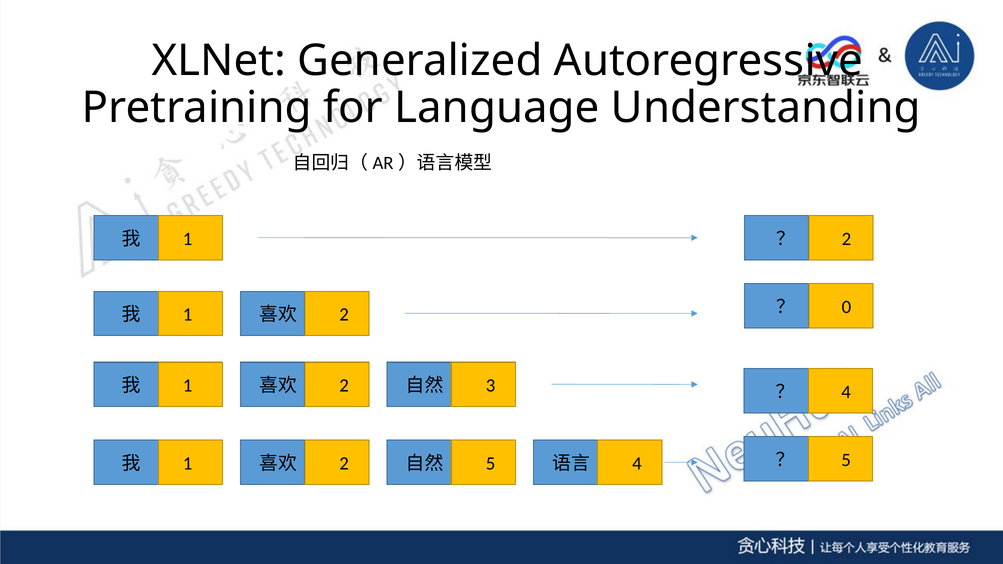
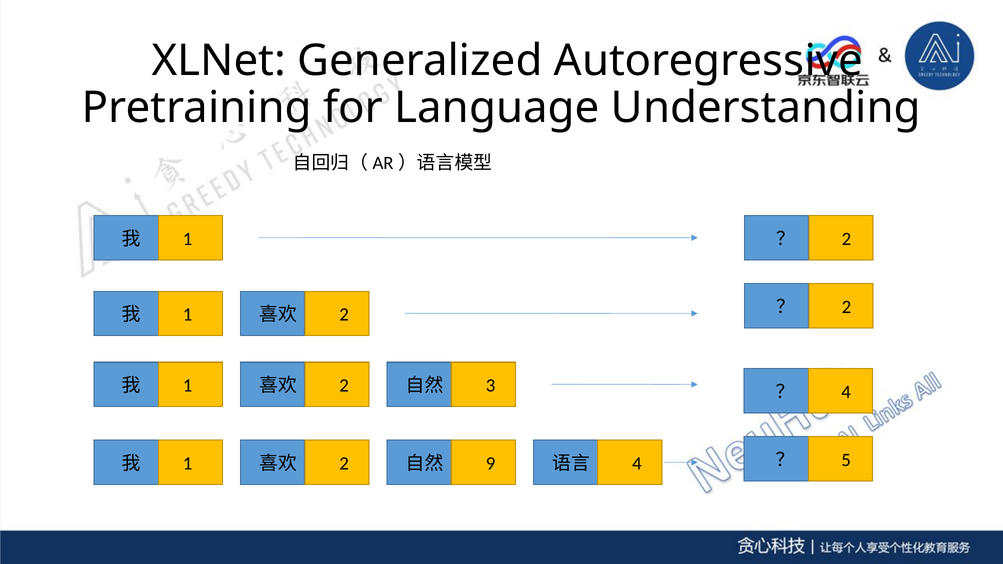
0 at (846, 307): 0 -> 2
5 at (491, 464): 5 -> 9
